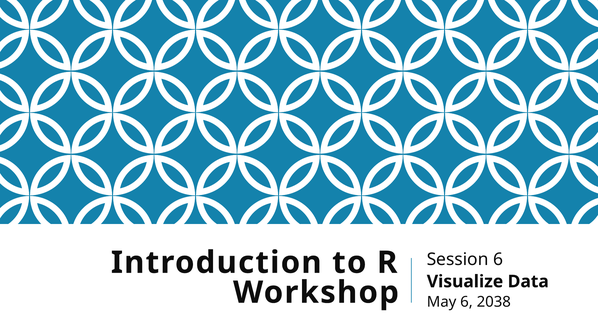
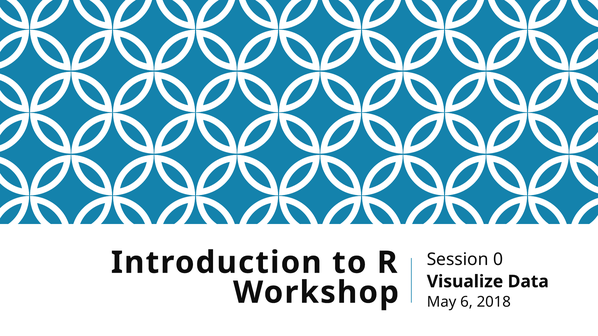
Session 6: 6 -> 0
2038: 2038 -> 2018
